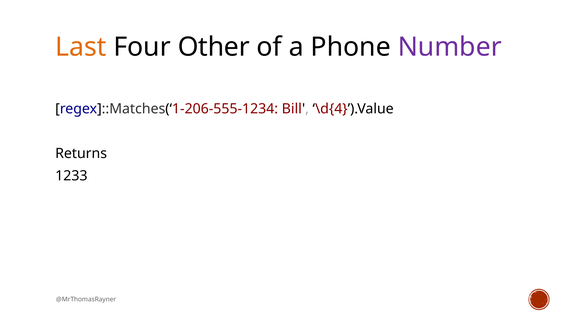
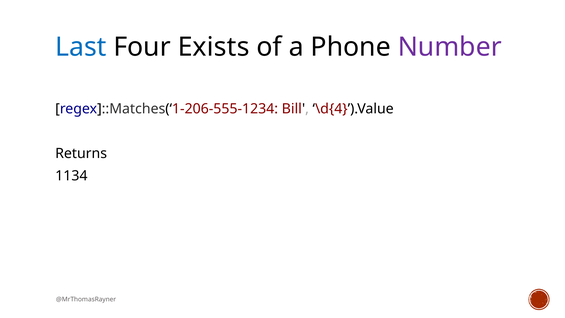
Last colour: orange -> blue
Other: Other -> Exists
1233: 1233 -> 1134
